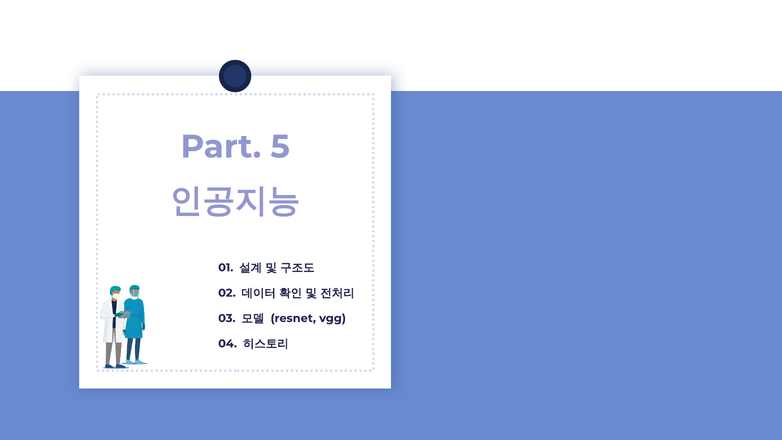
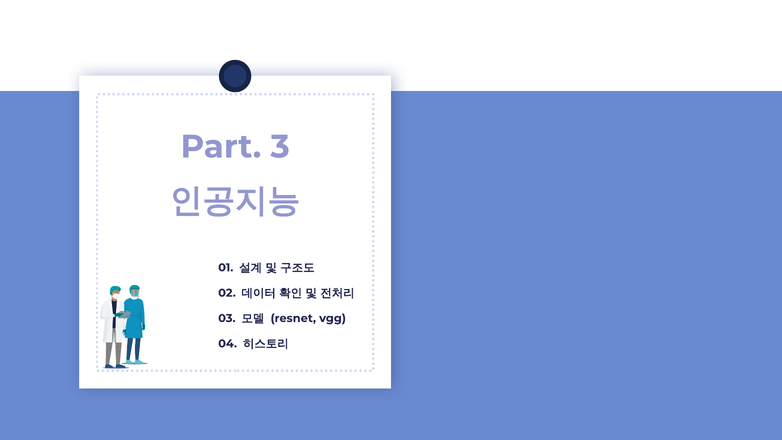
5: 5 -> 3
